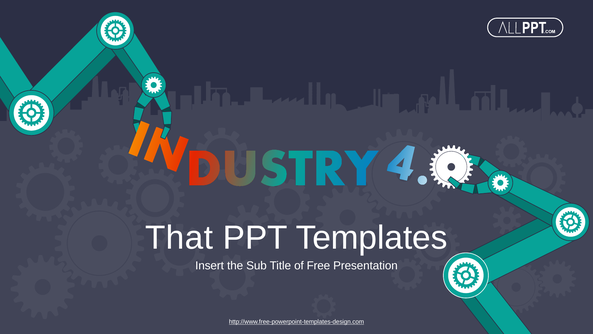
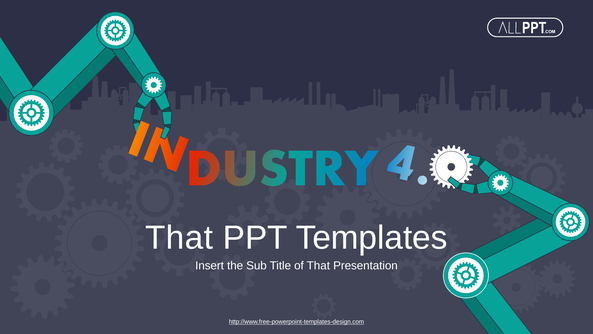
of Free: Free -> That
